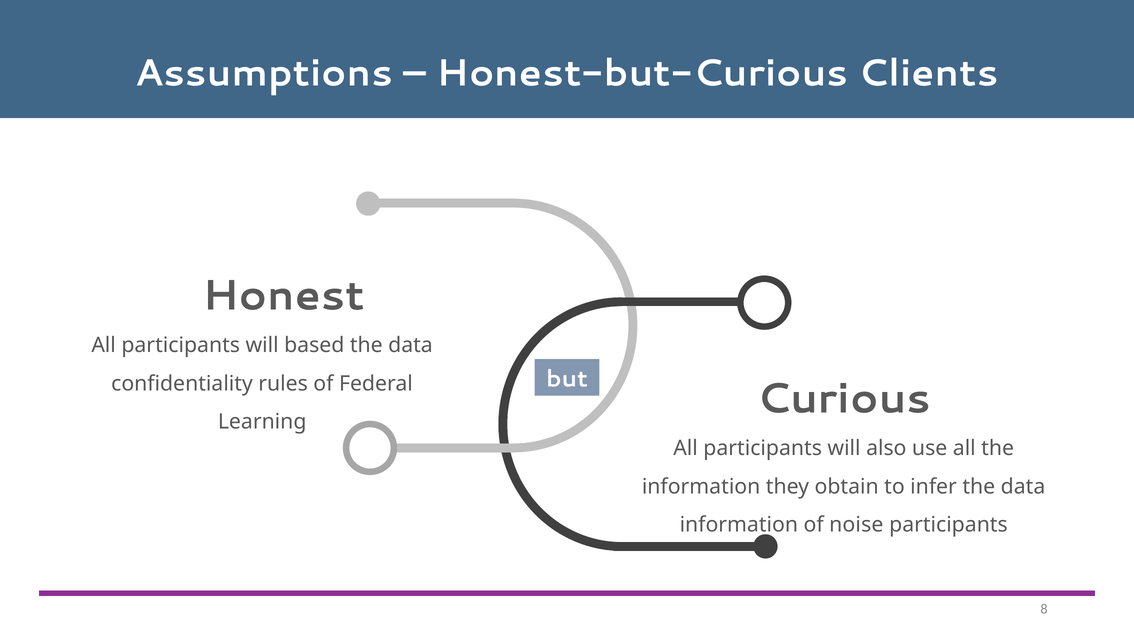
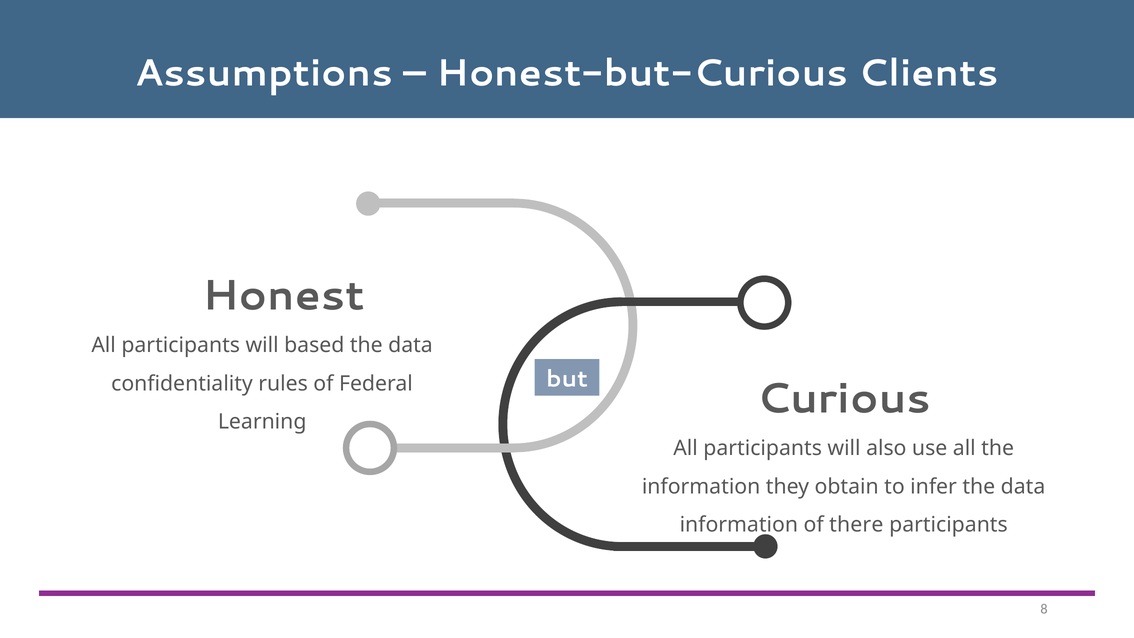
noise: noise -> there
